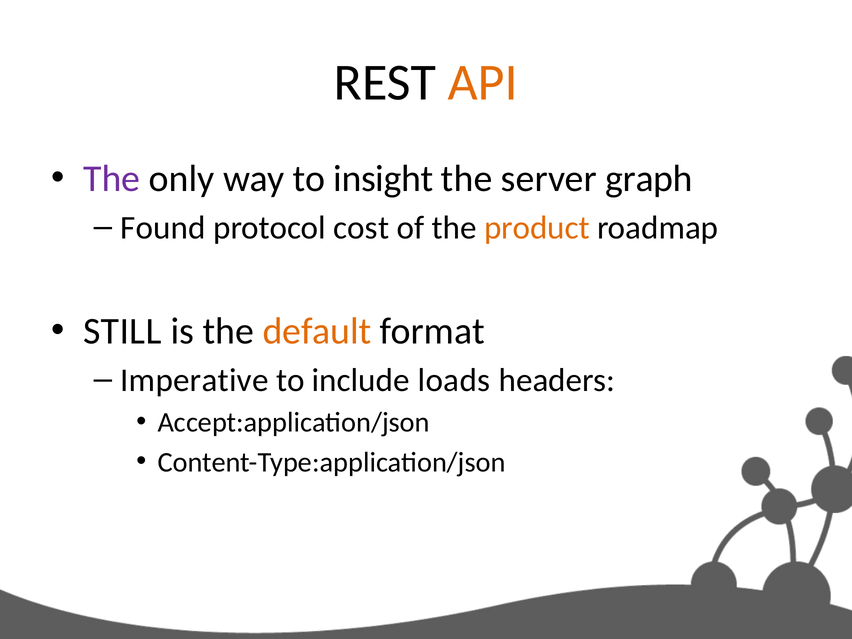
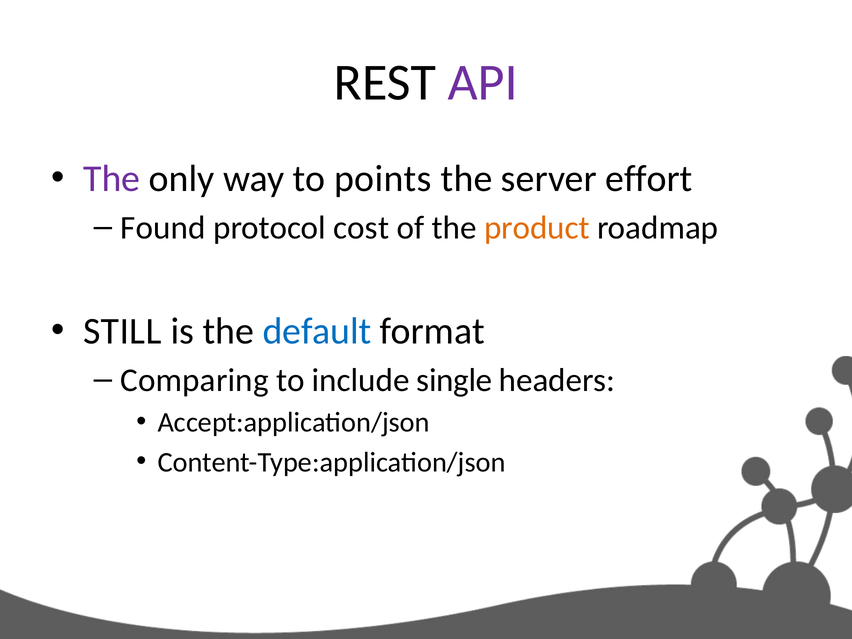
API colour: orange -> purple
insight: insight -> points
graph: graph -> effort
default colour: orange -> blue
Imperative: Imperative -> Comparing
loads: loads -> single
